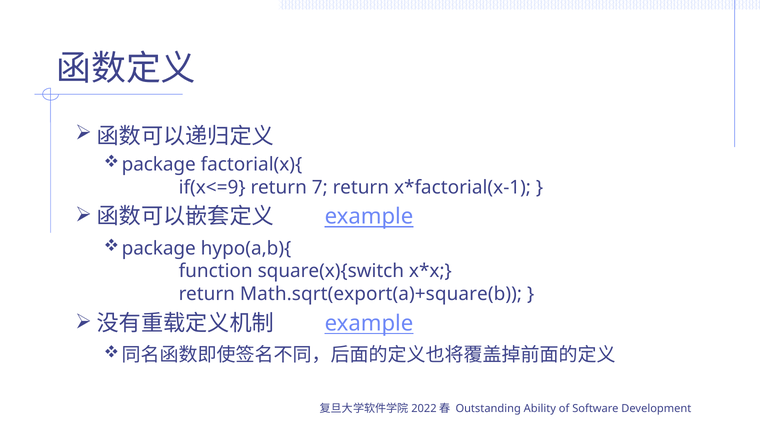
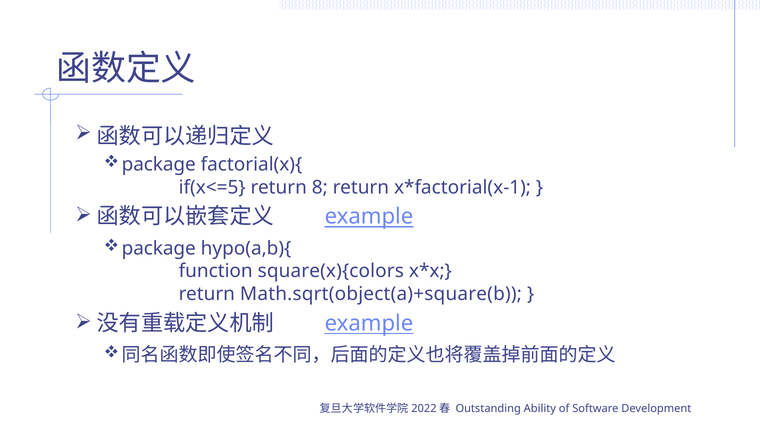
if(x<=9: if(x<=9 -> if(x<=5
7: 7 -> 8
square(x){switch: square(x){switch -> square(x){colors
Math.sqrt(export(a)+square(b: Math.sqrt(export(a)+square(b -> Math.sqrt(object(a)+square(b
